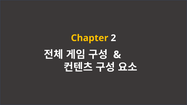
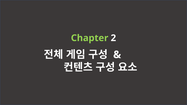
Chapter colour: yellow -> light green
